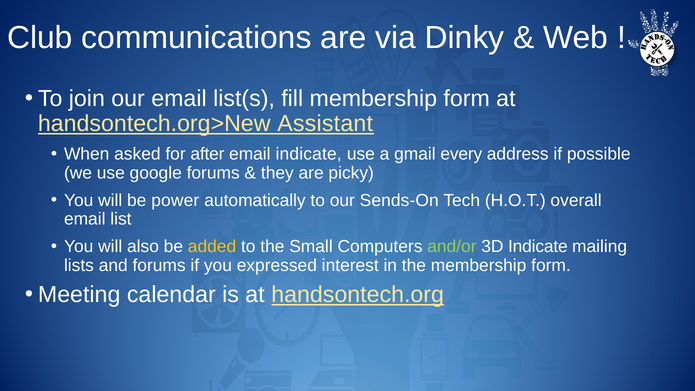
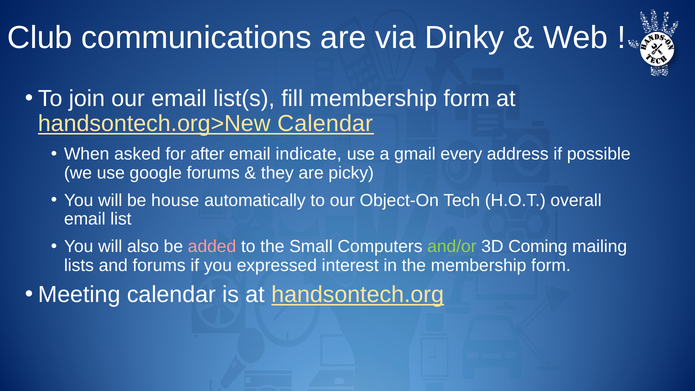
handsontech.org>New Assistant: Assistant -> Calendar
power: power -> house
Sends-On: Sends-On -> Object-On
added colour: yellow -> pink
3D Indicate: Indicate -> Coming
